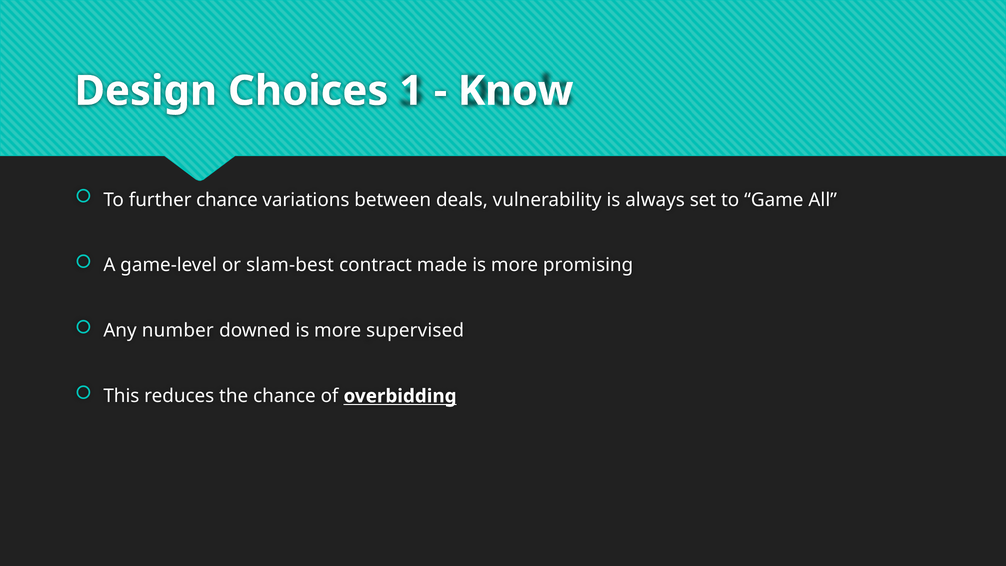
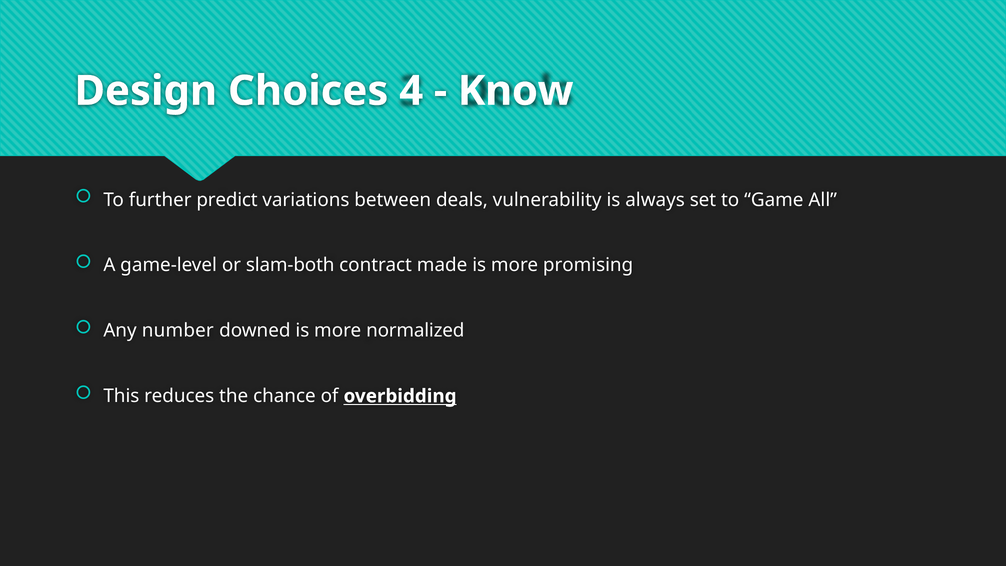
1: 1 -> 4
further chance: chance -> predict
slam-best: slam-best -> slam-both
supervised: supervised -> normalized
